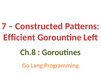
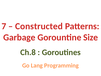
Efficient: Efficient -> Garbage
Left: Left -> Size
